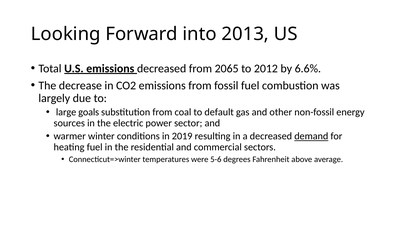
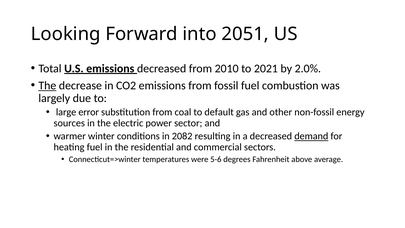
2013: 2013 -> 2051
2065: 2065 -> 2010
2012: 2012 -> 2021
6.6%: 6.6% -> 2.0%
The at (47, 85) underline: none -> present
goals: goals -> error
2019: 2019 -> 2082
